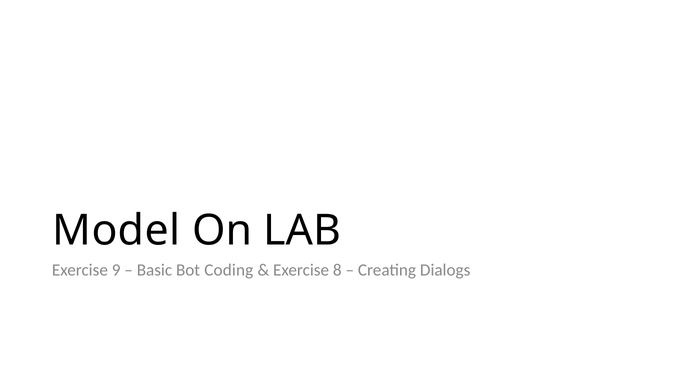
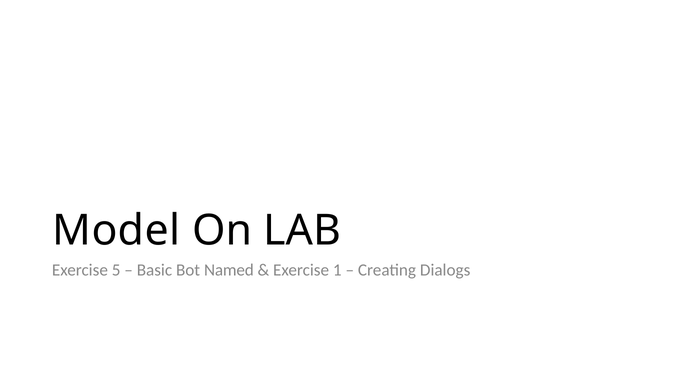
9: 9 -> 5
Coding: Coding -> Named
8: 8 -> 1
